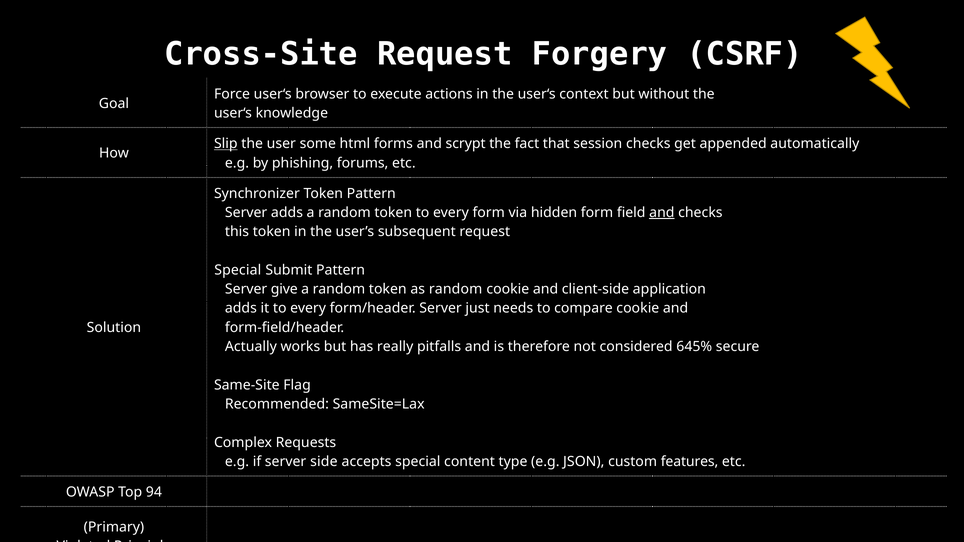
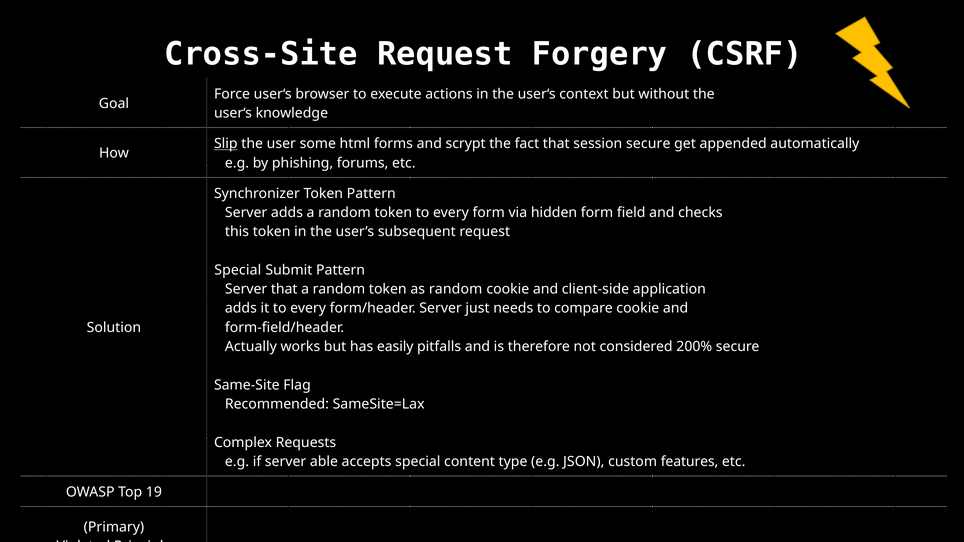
session checks: checks -> secure
and at (662, 213) underline: present -> none
Server give: give -> that
really: really -> easily
645%: 645% -> 200%
side: side -> able
94: 94 -> 19
